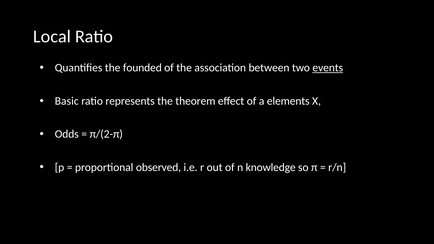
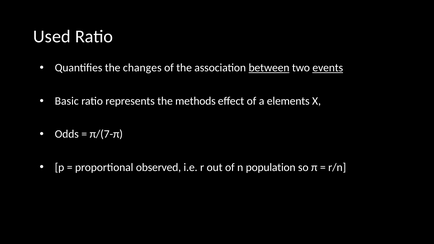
Local: Local -> Used
founded: founded -> changes
between underline: none -> present
theorem: theorem -> methods
π/(2-π: π/(2-π -> π/(7-π
knowledge: knowledge -> population
